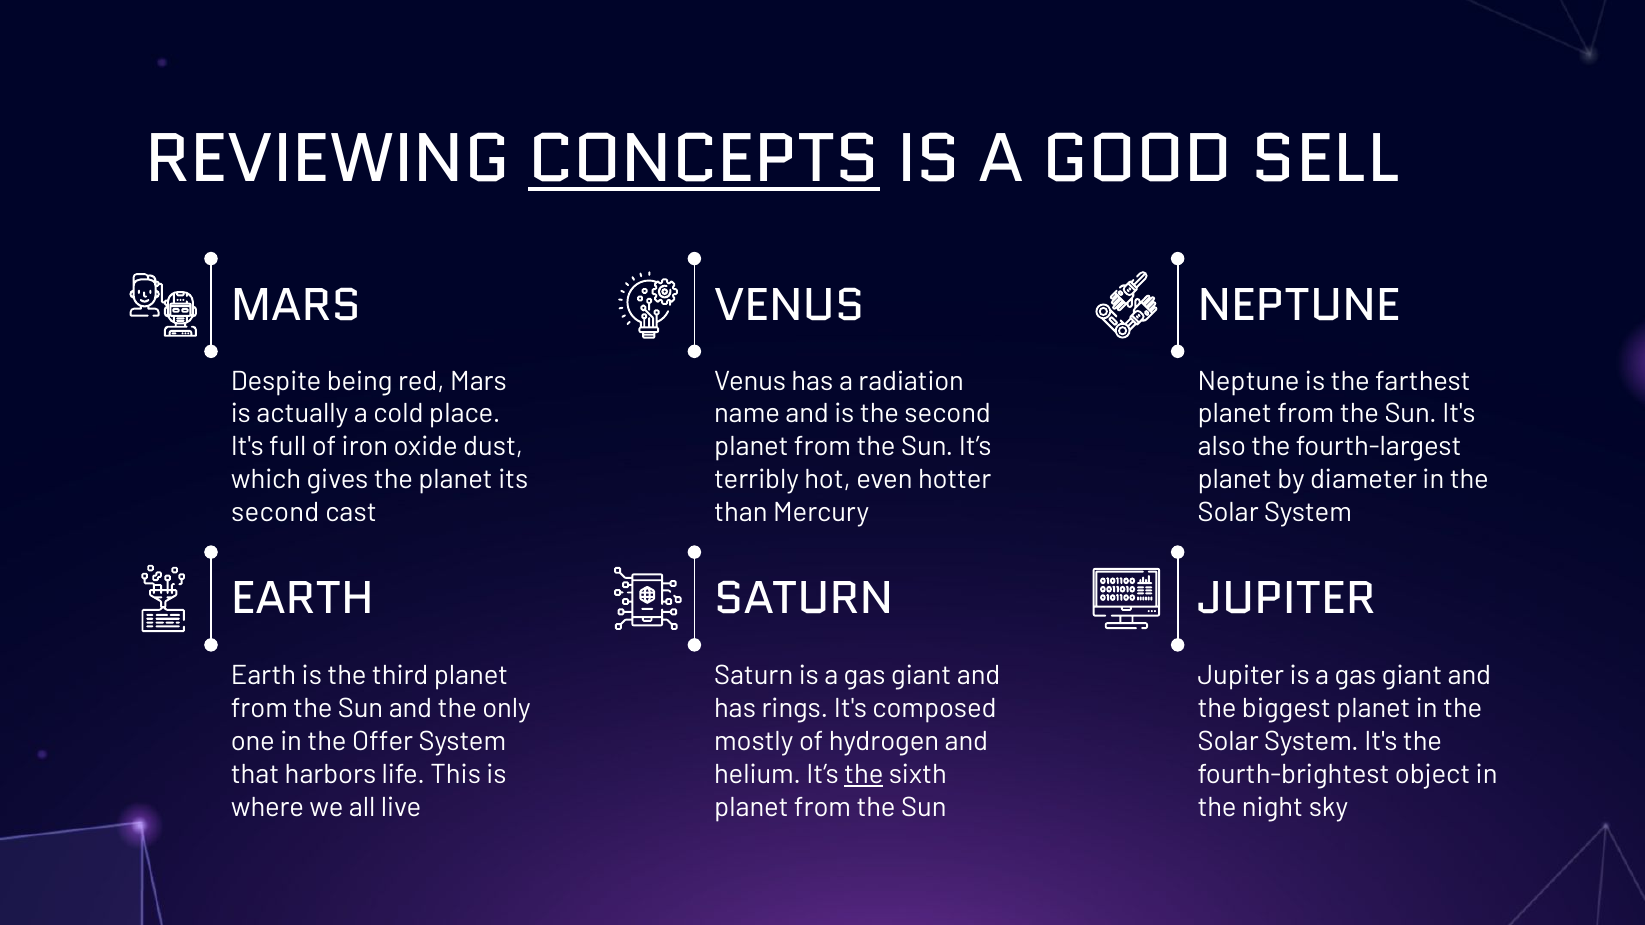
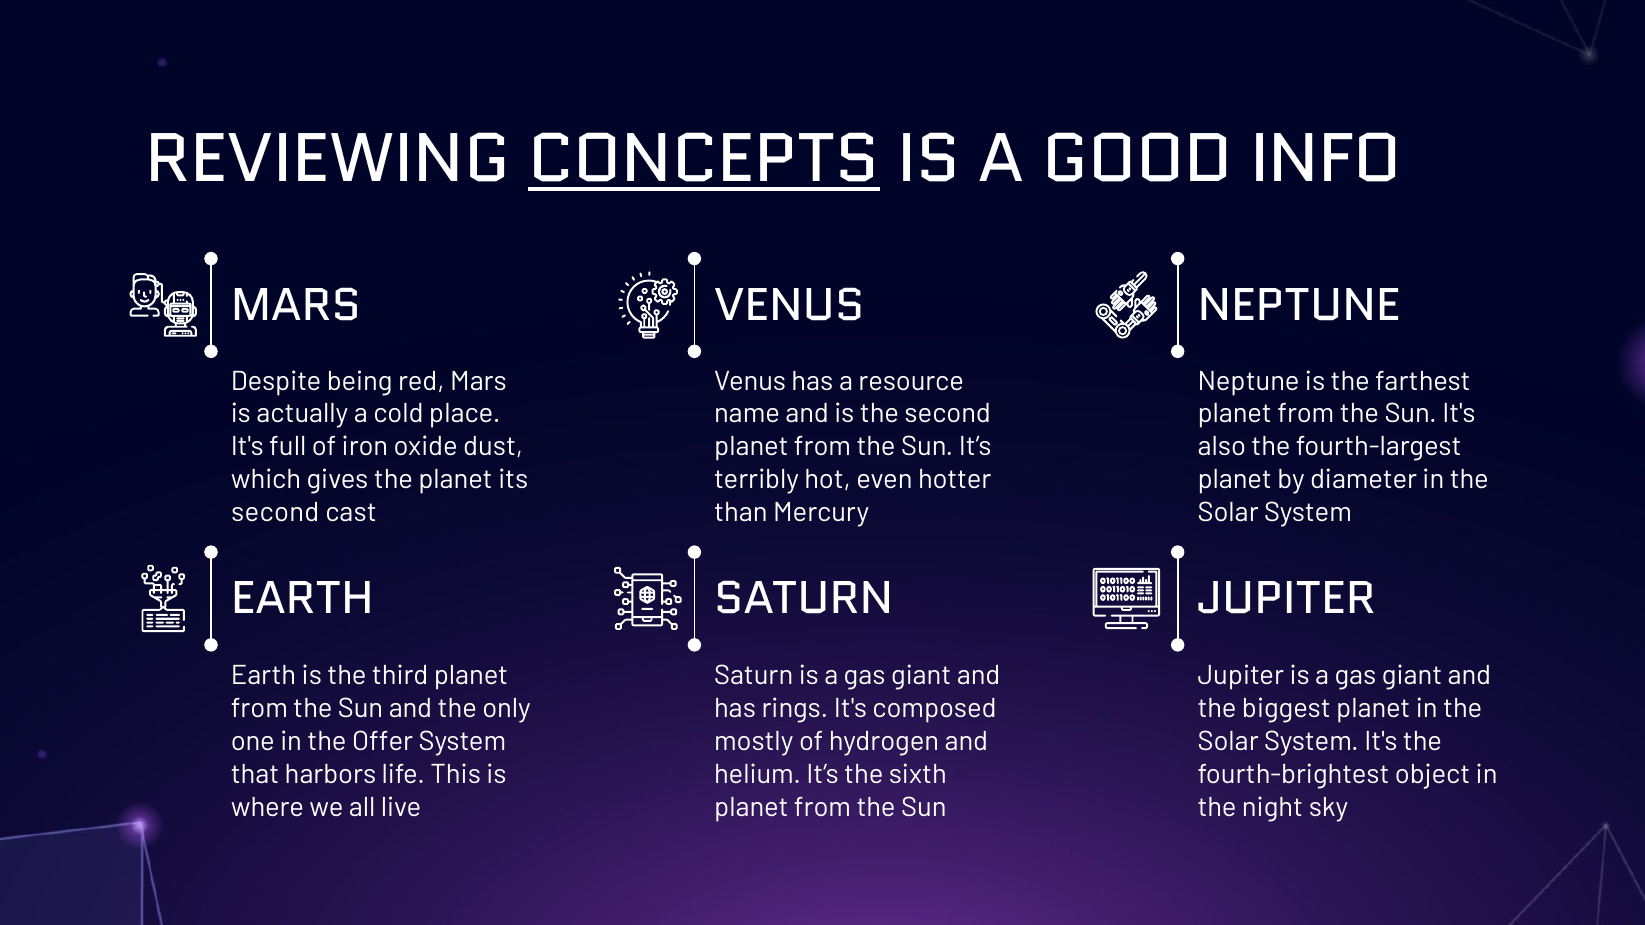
SELL: SELL -> INFO
radiation: radiation -> resource
the at (864, 775) underline: present -> none
